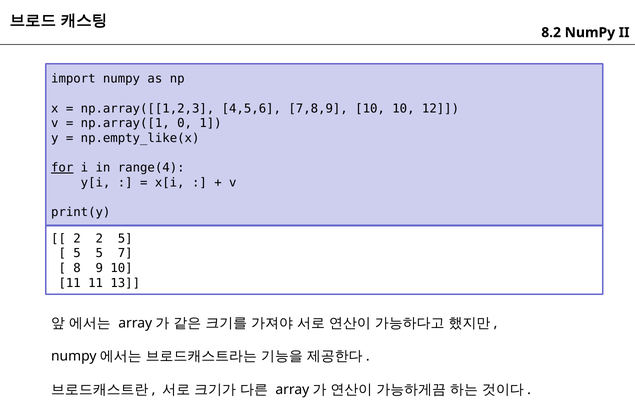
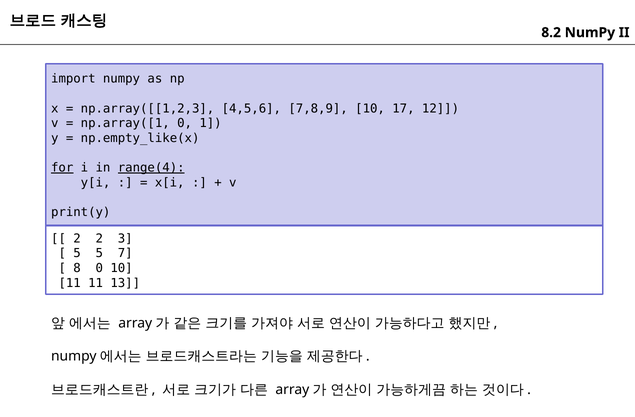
10 10: 10 -> 17
range(4 underline: none -> present
2 5: 5 -> 3
8 9: 9 -> 0
